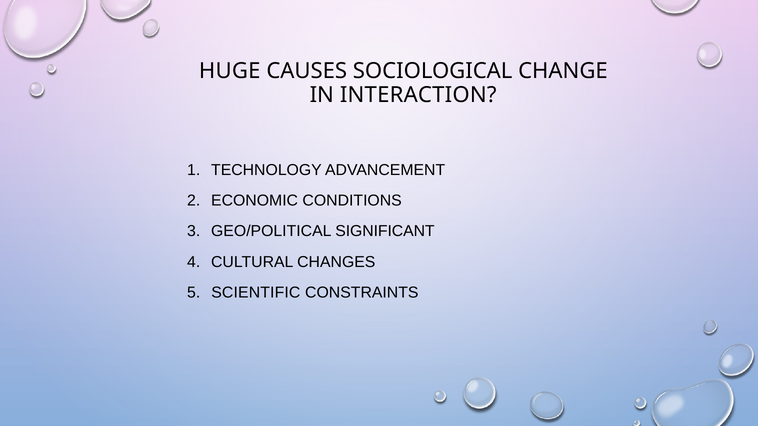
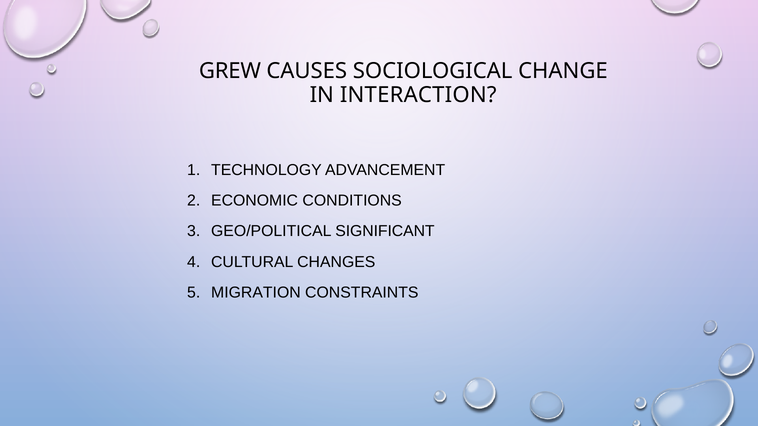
HUGE: HUGE -> GREW
SCIENTIFIC: SCIENTIFIC -> MIGRATION
